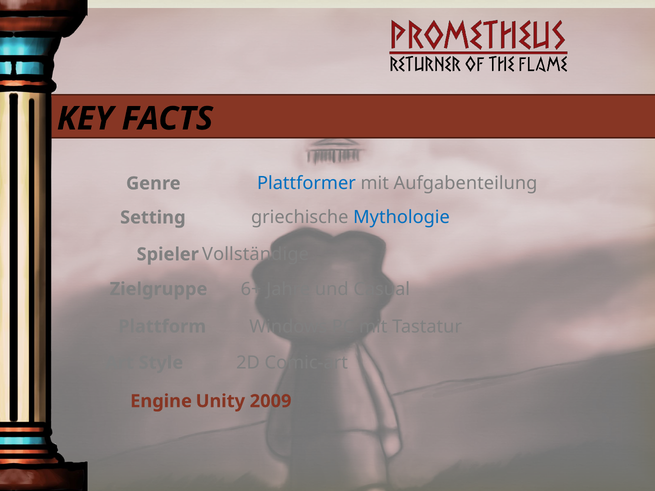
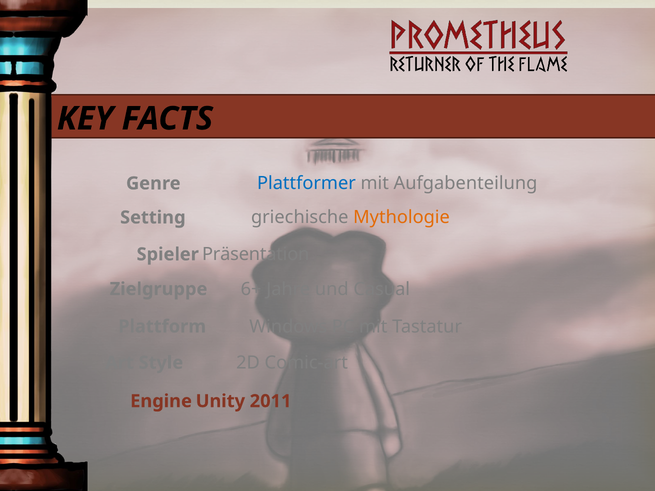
Mythologie colour: blue -> orange
Vollständige: Vollständige -> Präsentation
2009: 2009 -> 2011
